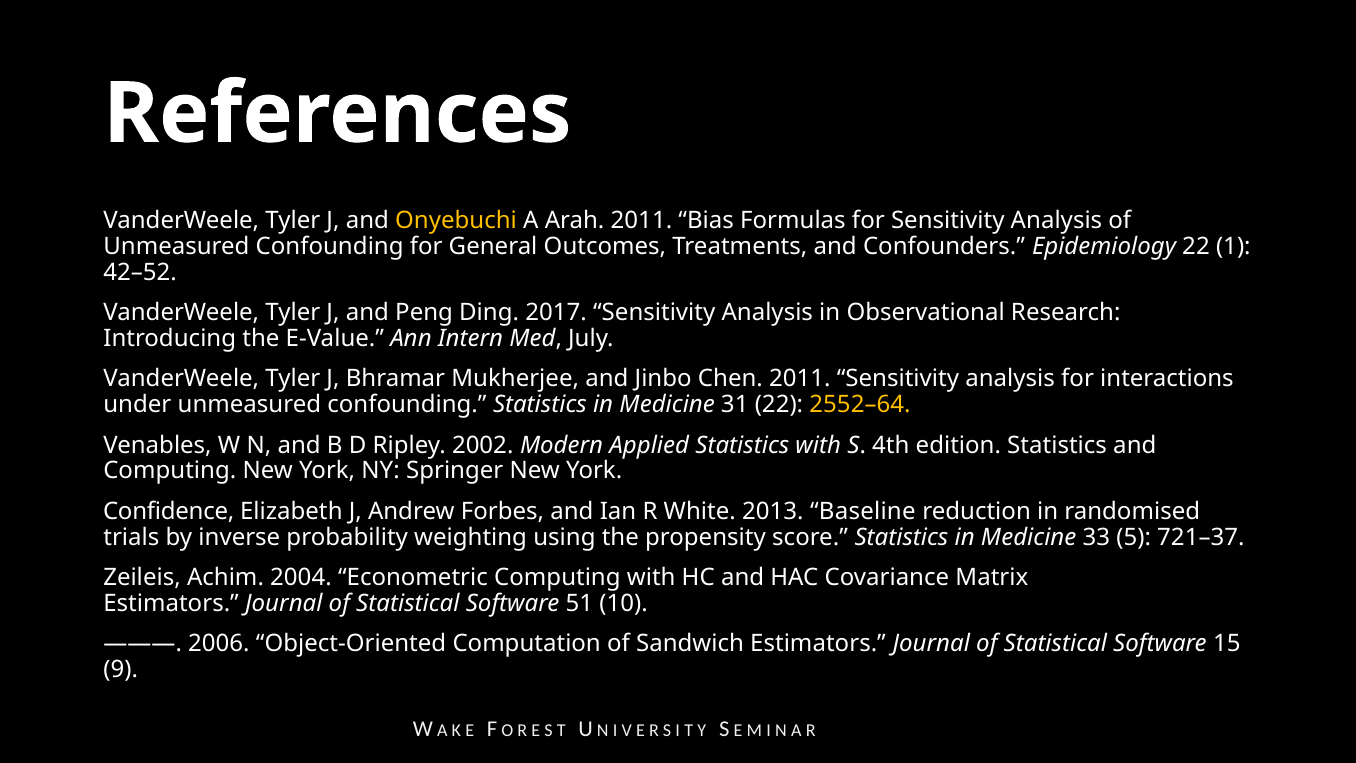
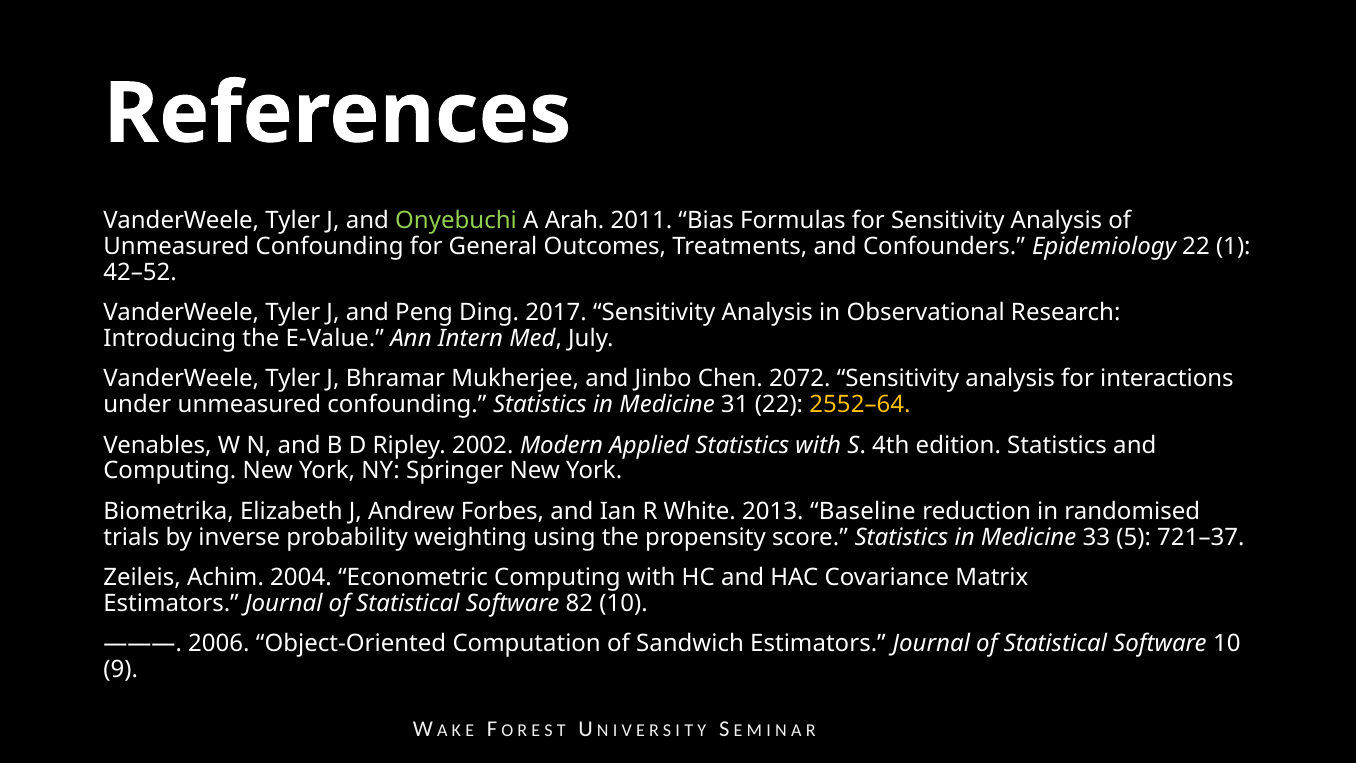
Onyebuchi colour: yellow -> light green
Chen 2011: 2011 -> 2072
Confidence: Confidence -> Biometrika
51: 51 -> 82
Software 15: 15 -> 10
